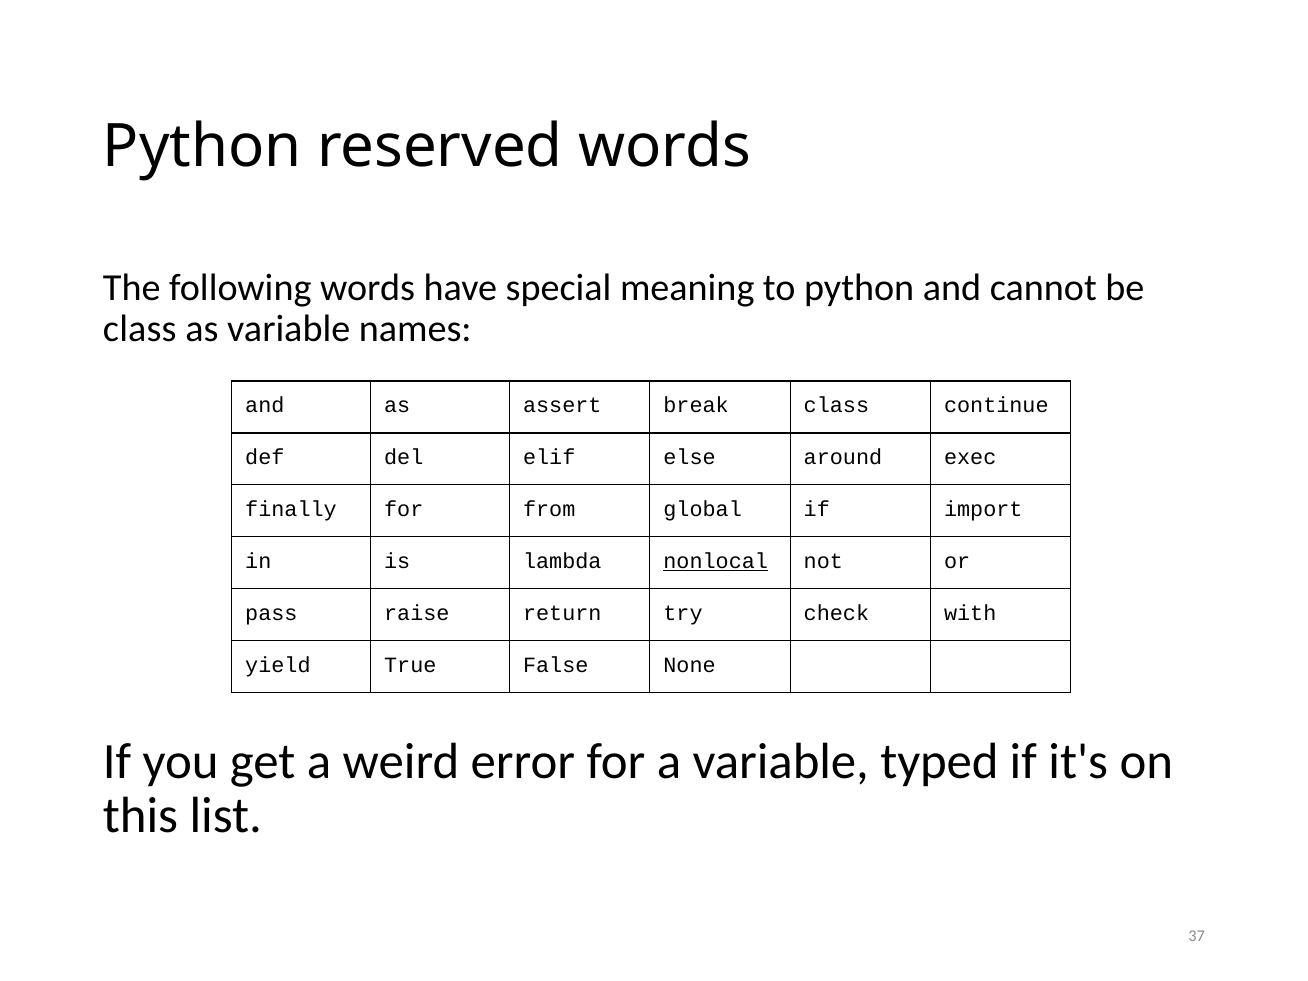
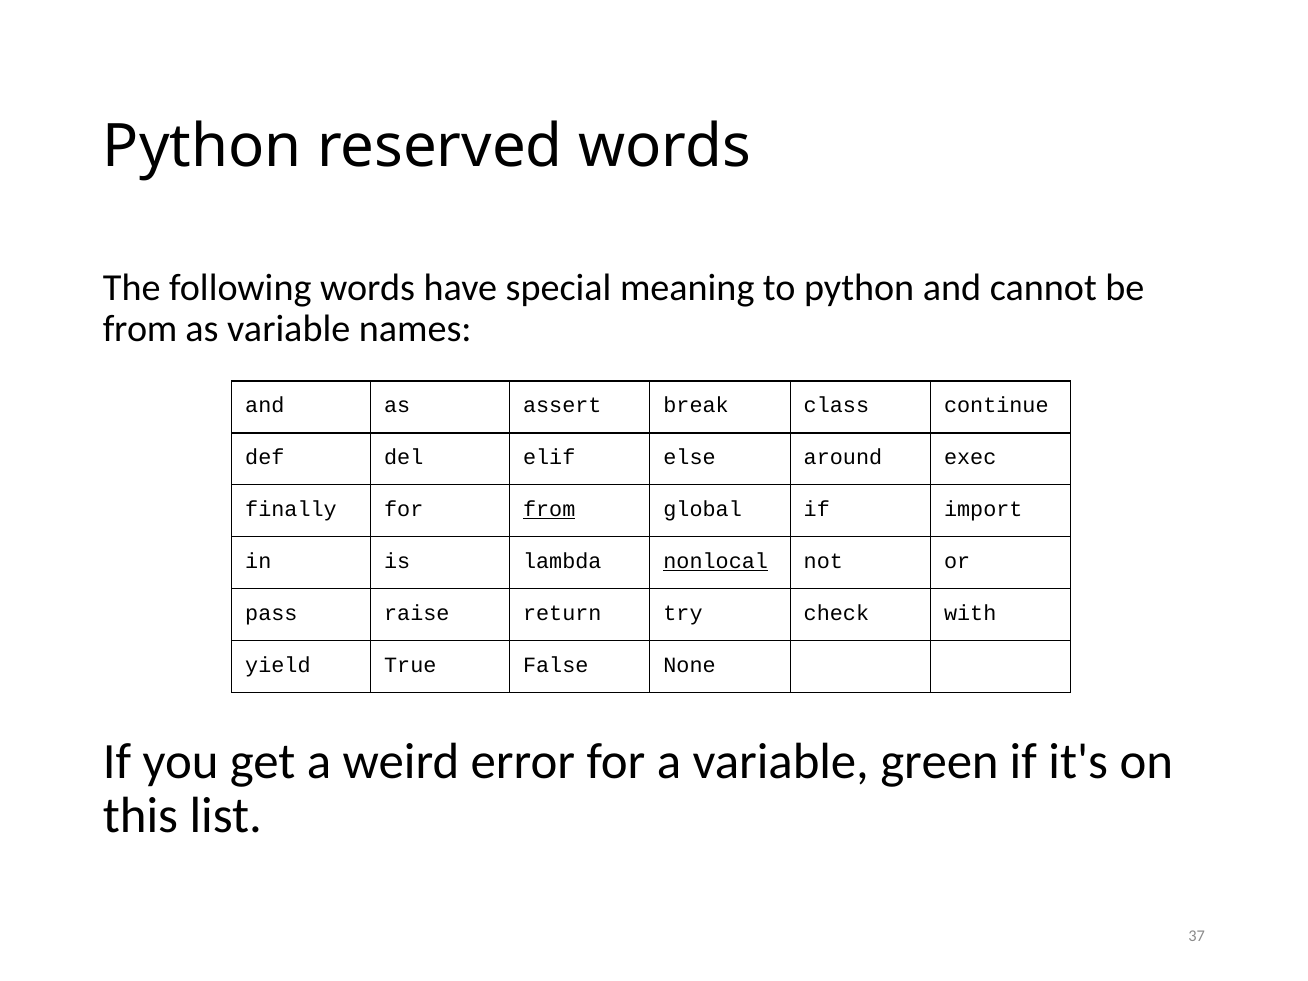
class at (140, 329): class -> from
from at (549, 509) underline: none -> present
typed: typed -> green
